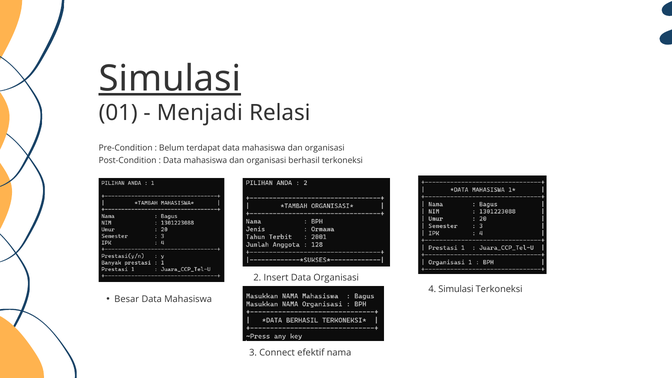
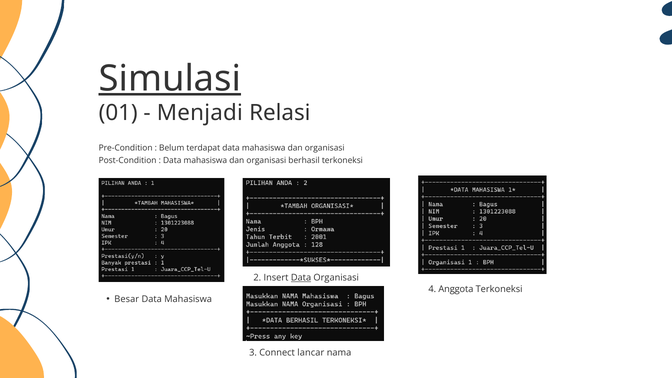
Data at (301, 278) underline: none -> present
4 Simulasi: Simulasi -> Anggota
efektif: efektif -> lancar
